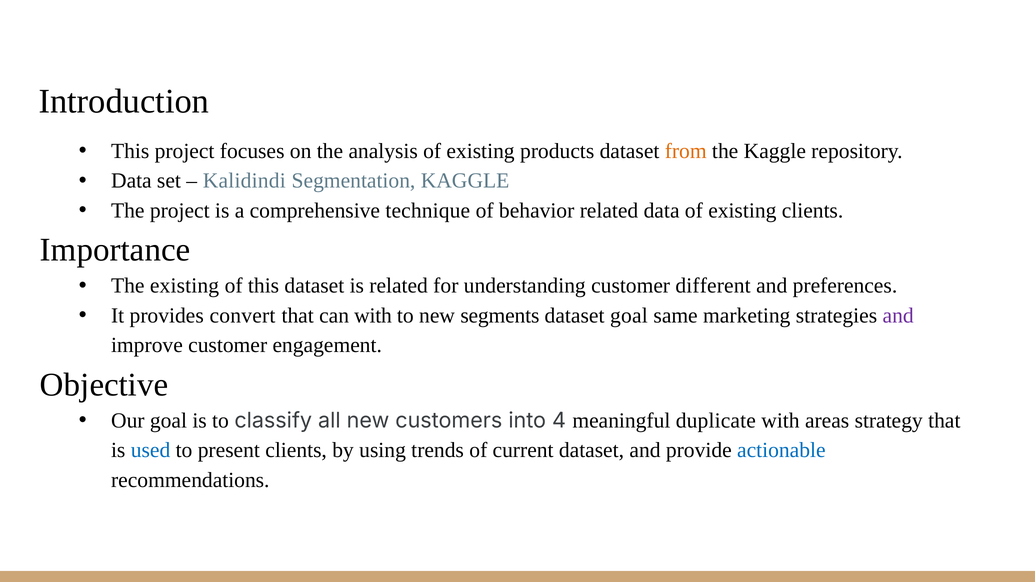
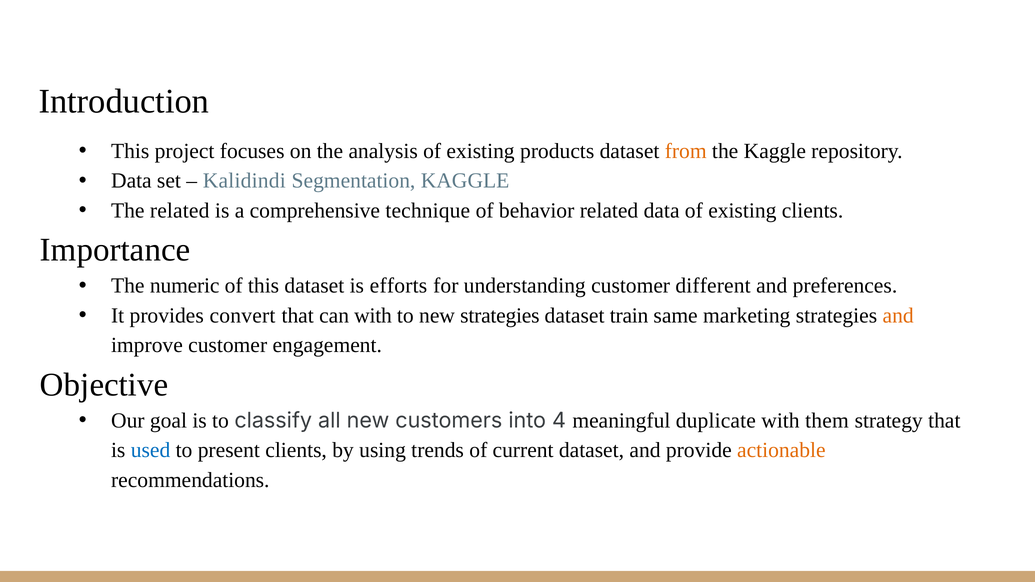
The project: project -> related
The existing: existing -> numeric
is related: related -> efforts
new segments: segments -> strategies
dataset goal: goal -> train
and at (898, 316) colour: purple -> orange
areas: areas -> them
actionable colour: blue -> orange
